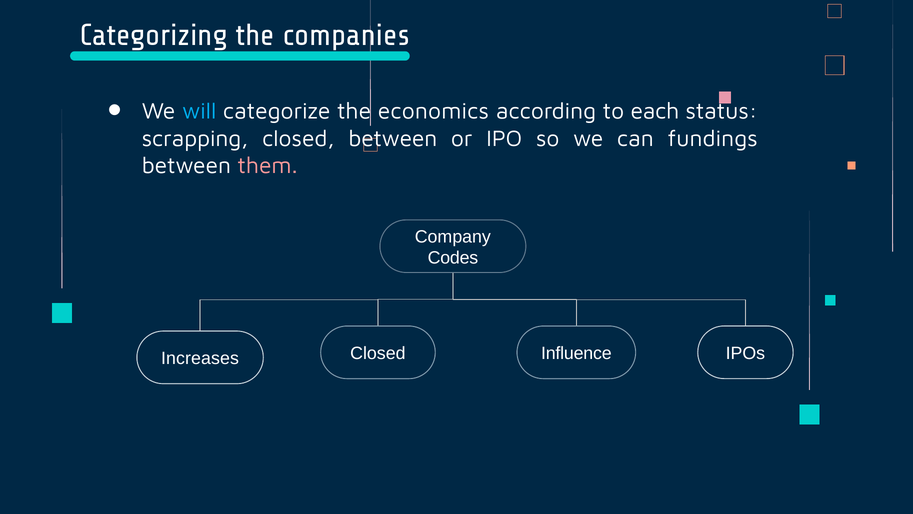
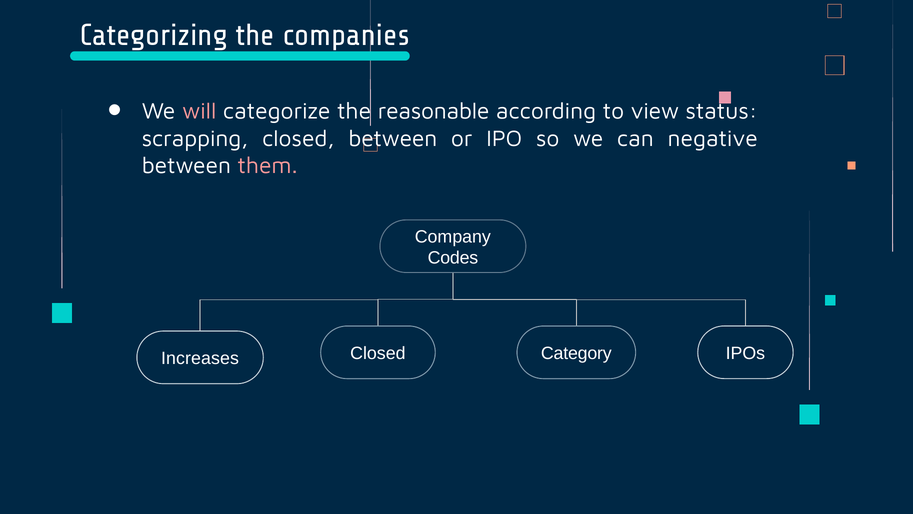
will colour: light blue -> pink
economics: economics -> reasonable
each: each -> view
fundings: fundings -> negative
Influence: Influence -> Category
